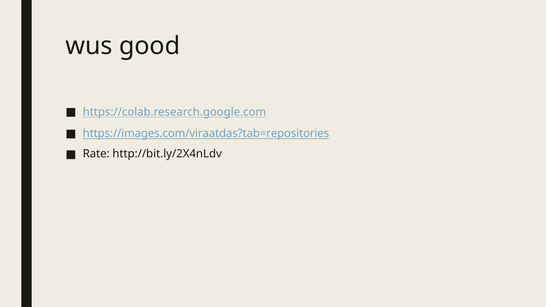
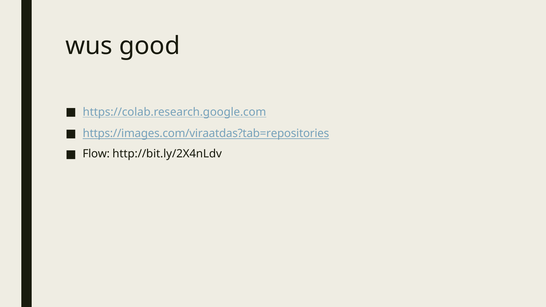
Rate: Rate -> Flow
